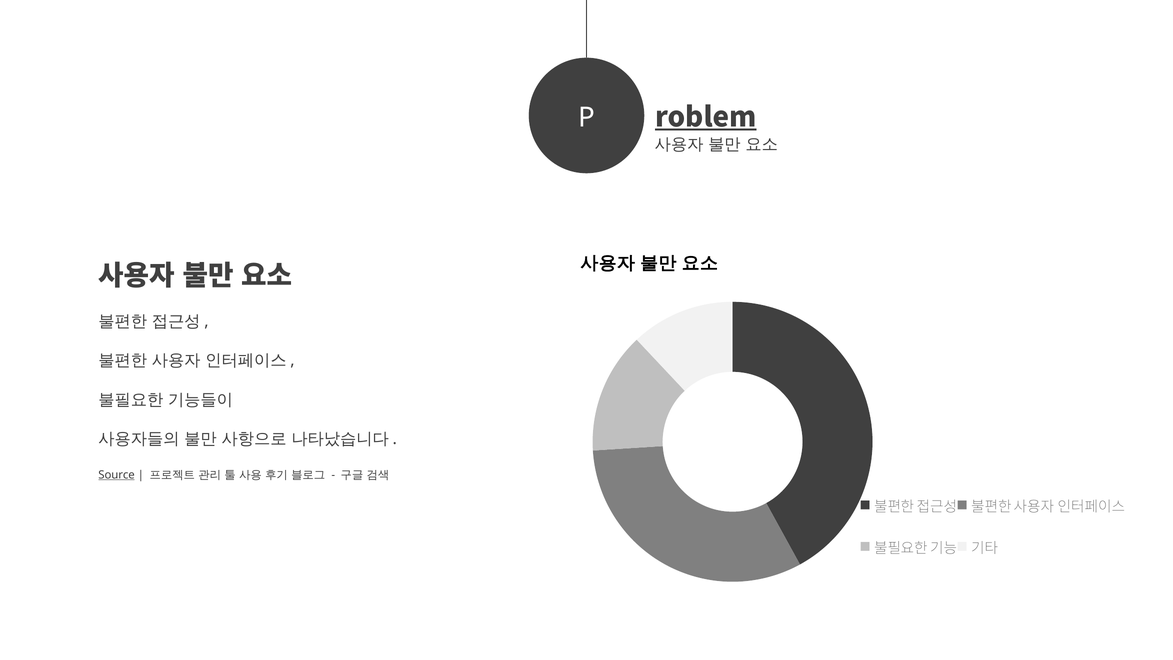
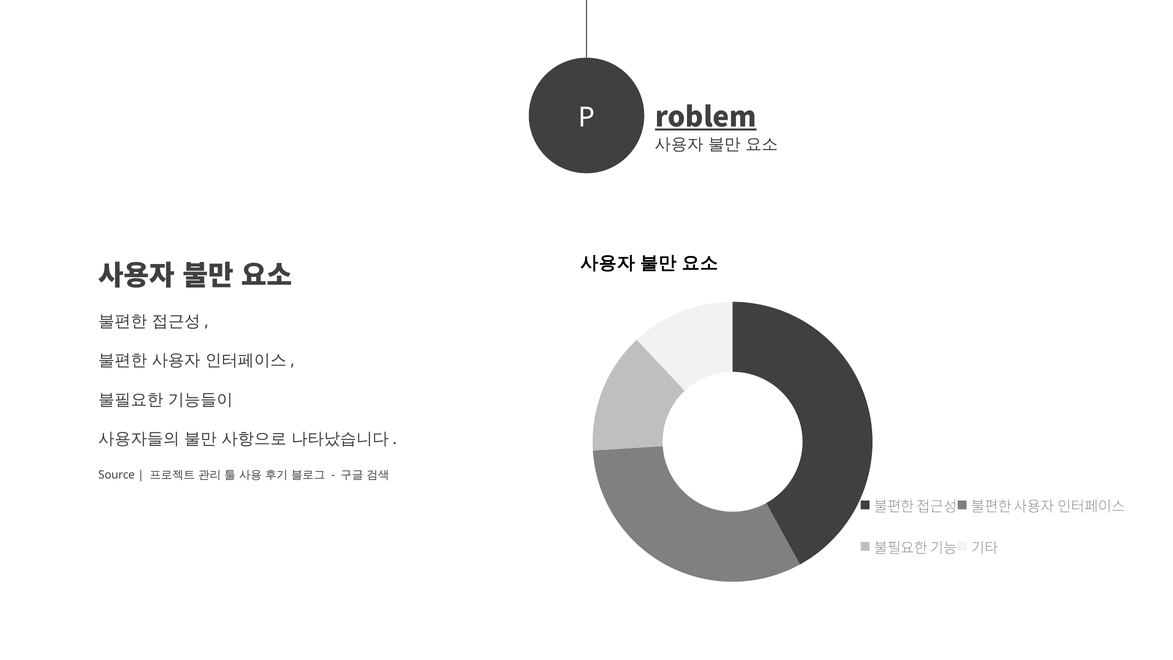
Source underline: present -> none
